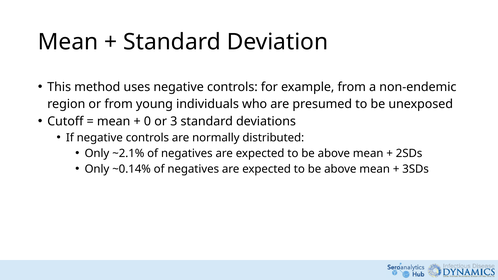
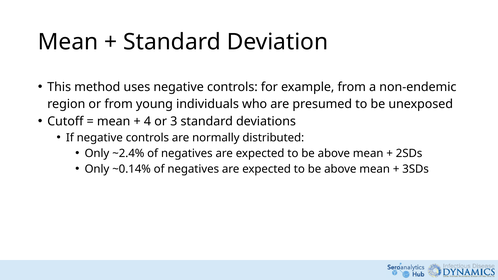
0: 0 -> 4
~2.1%: ~2.1% -> ~2.4%
